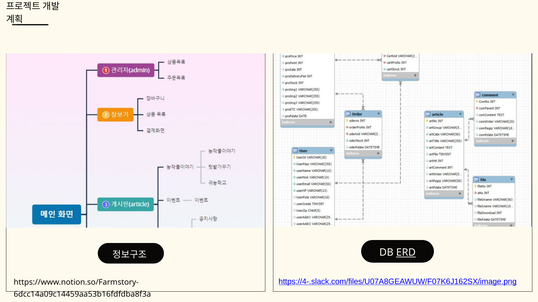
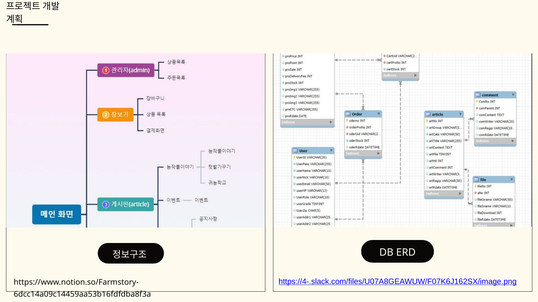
ERD underline: present -> none
